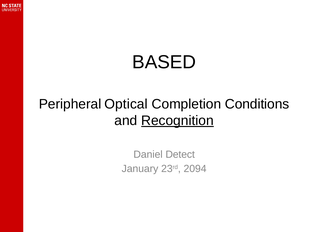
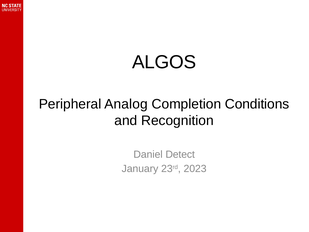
BASED: BASED -> ALGOS
Optical: Optical -> Analog
Recognition underline: present -> none
2094: 2094 -> 2023
